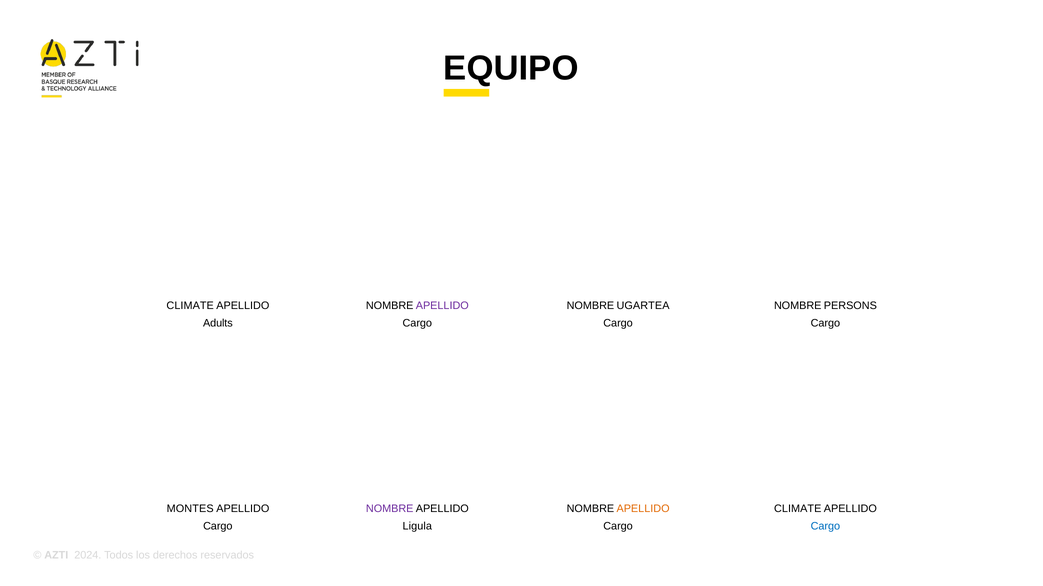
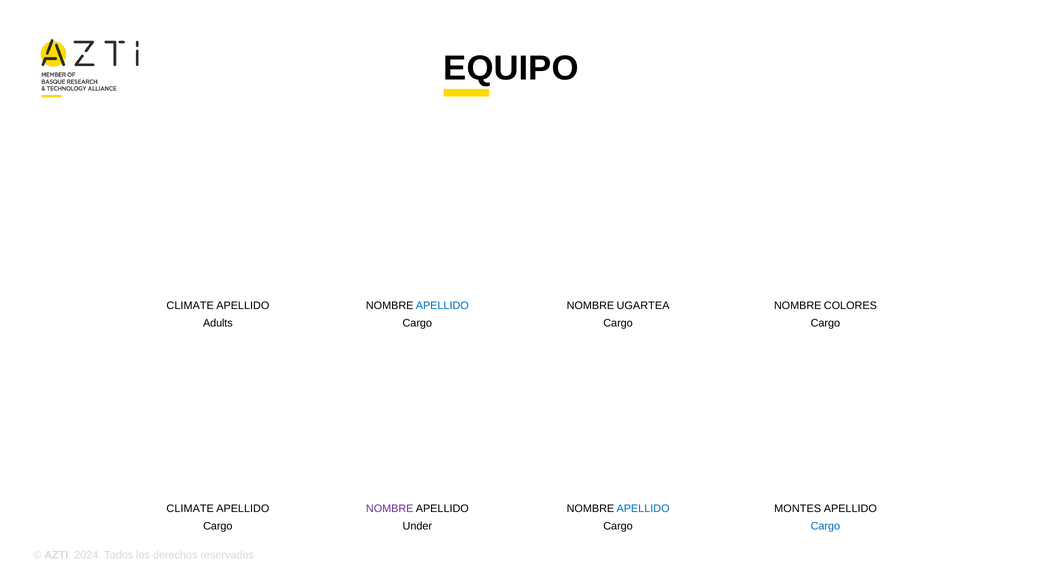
APELLIDO at (442, 306) colour: purple -> blue
PERSONS: PERSONS -> COLORES
MONTES at (190, 509): MONTES -> CLIMATE
APELLIDO at (643, 509) colour: orange -> blue
CLIMATE at (798, 509): CLIMATE -> MONTES
Ligula: Ligula -> Under
